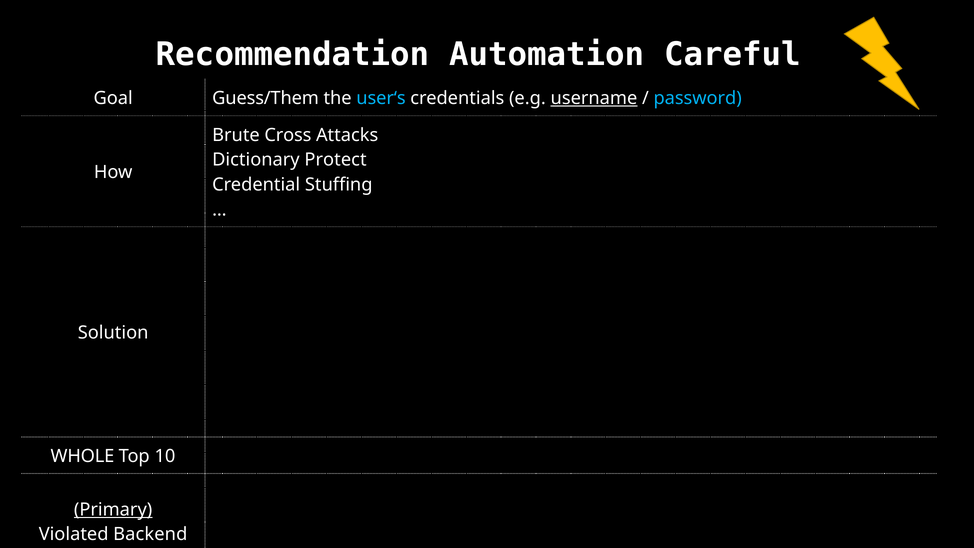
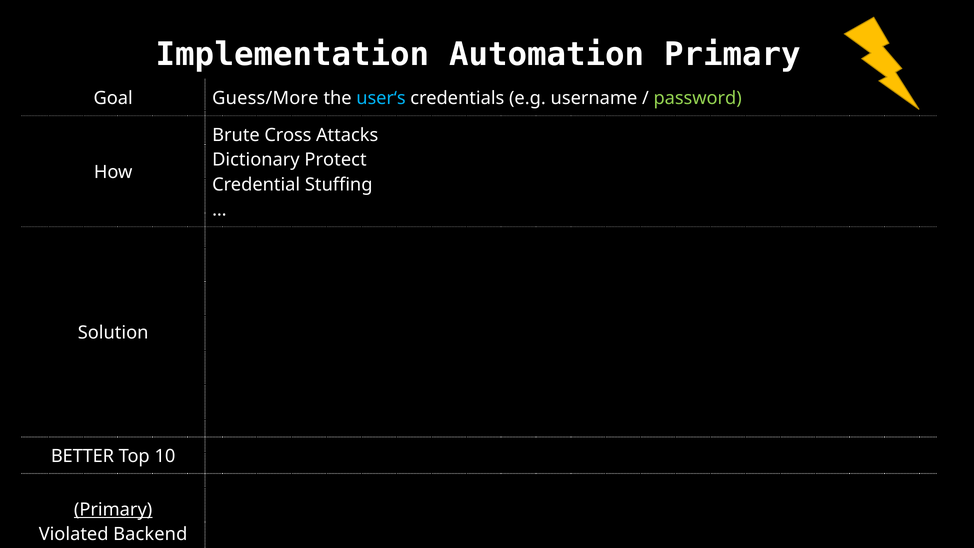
Recommendation: Recommendation -> Implementation
Automation Careful: Careful -> Primary
Guess/Them: Guess/Them -> Guess/More
username underline: present -> none
password colour: light blue -> light green
WHOLE: WHOLE -> BETTER
